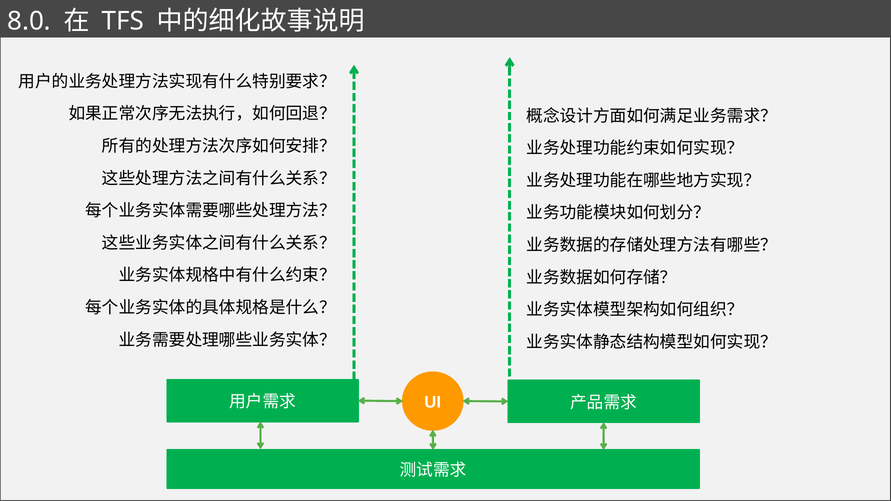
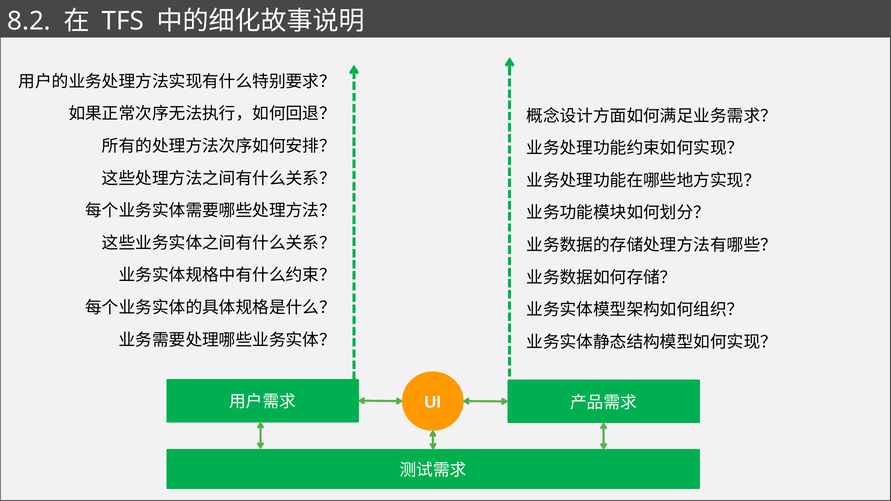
8.0: 8.0 -> 8.2
